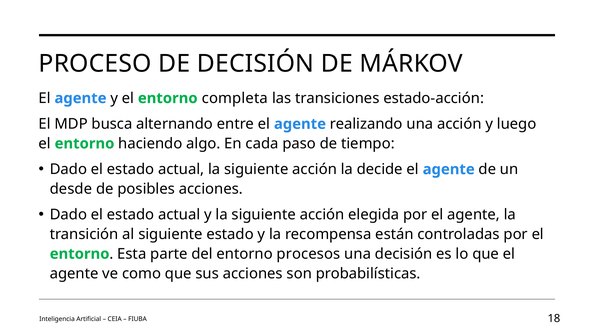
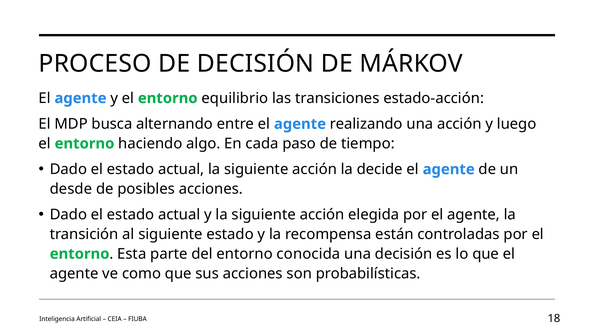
completa: completa -> equilibrio
procesos: procesos -> conocida
